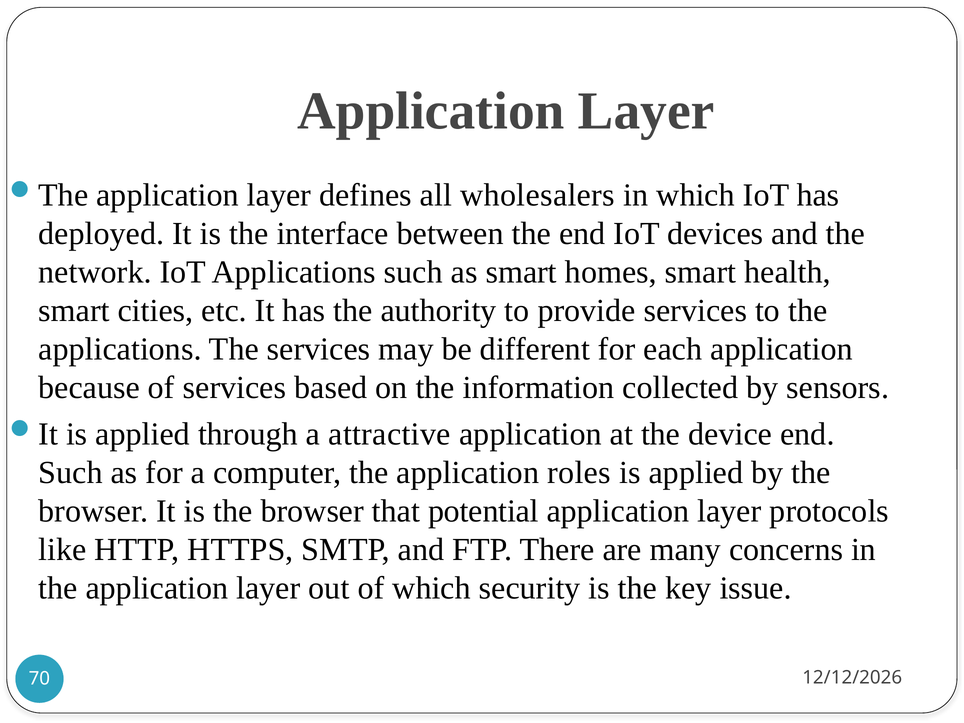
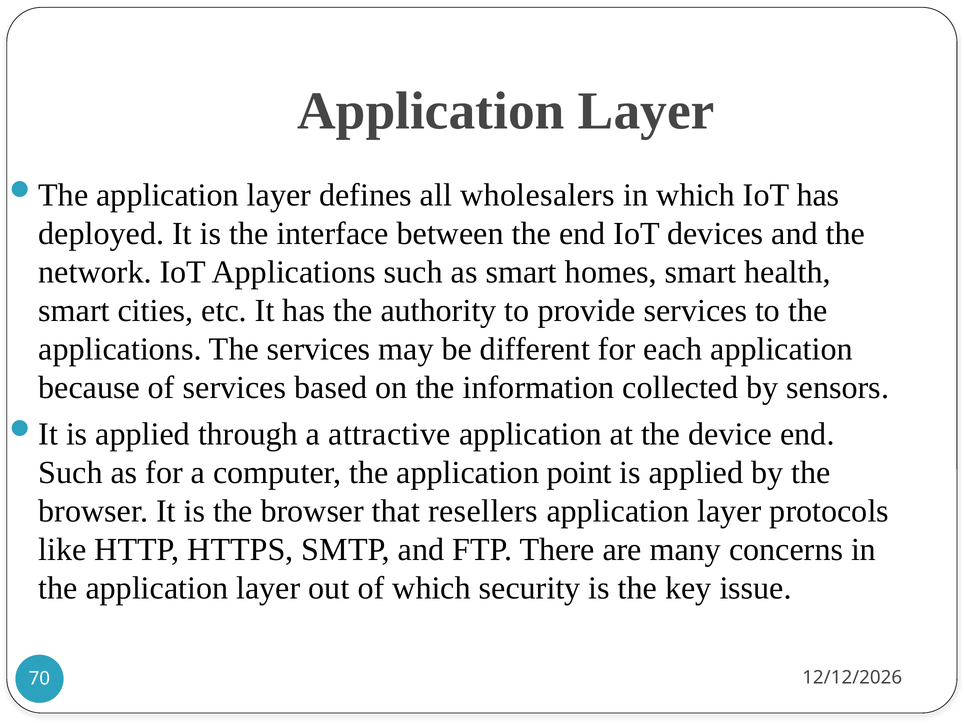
roles: roles -> point
potential: potential -> resellers
